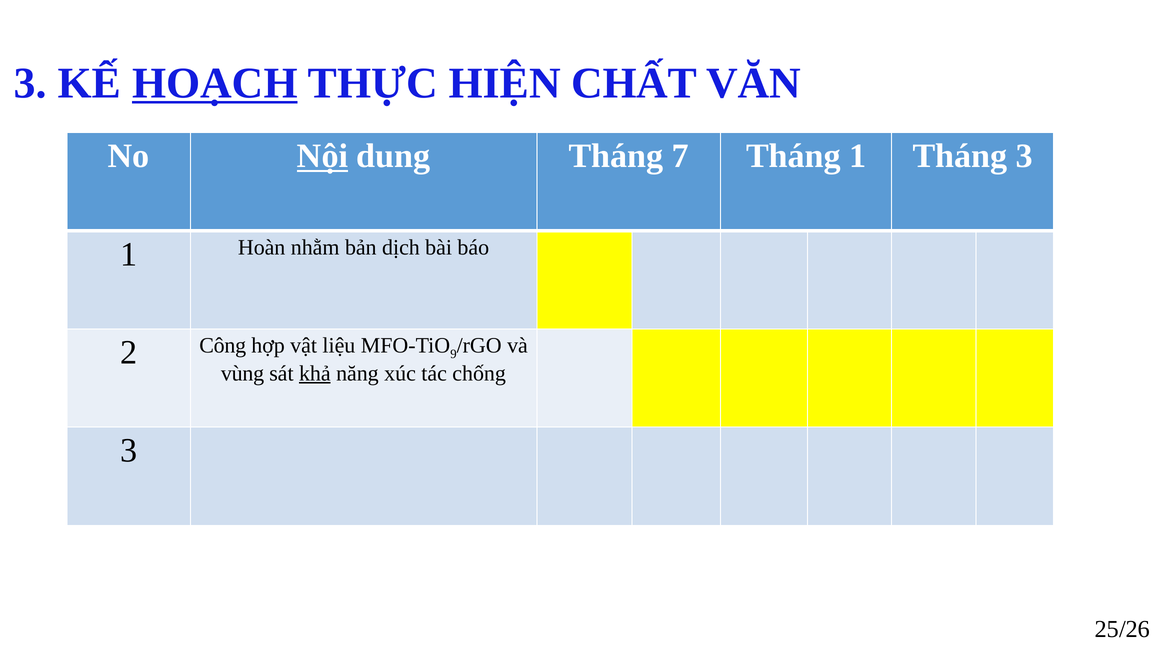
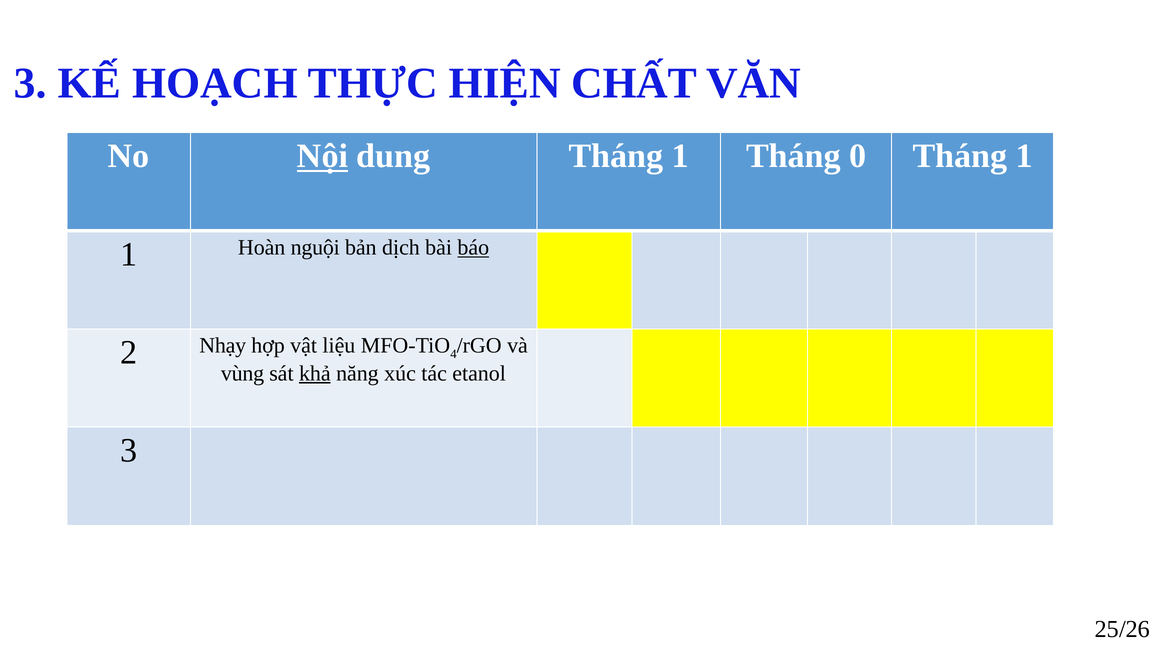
HOẠCH underline: present -> none
dung Tháng 7: 7 -> 1
Tháng 1: 1 -> 0
3 at (1024, 156): 3 -> 1
nhằm: nhằm -> nguội
báo underline: none -> present
Công: Công -> Nhạy
9: 9 -> 4
chống: chống -> etanol
